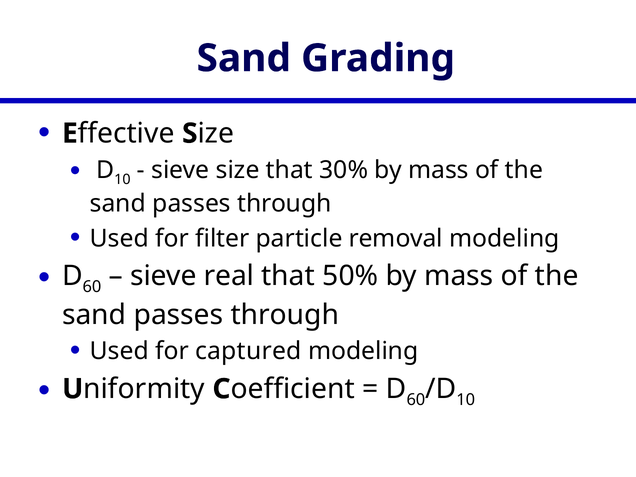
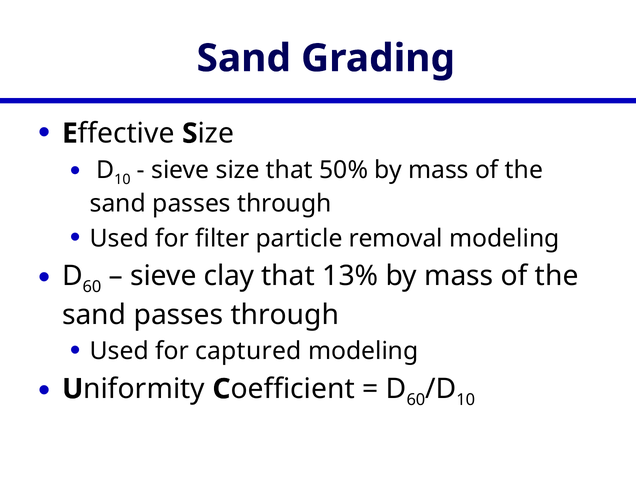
30%: 30% -> 50%
real: real -> clay
50%: 50% -> 13%
